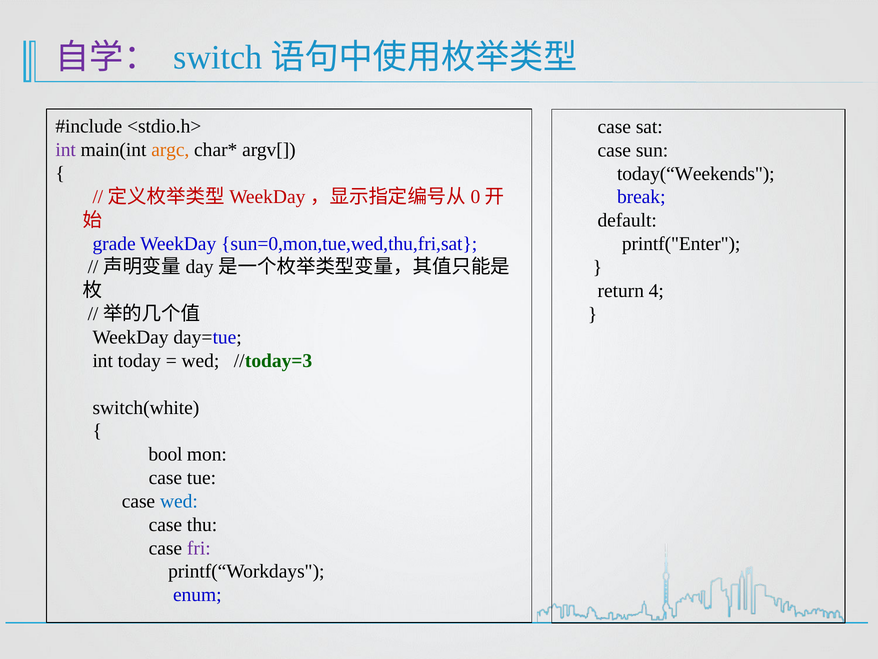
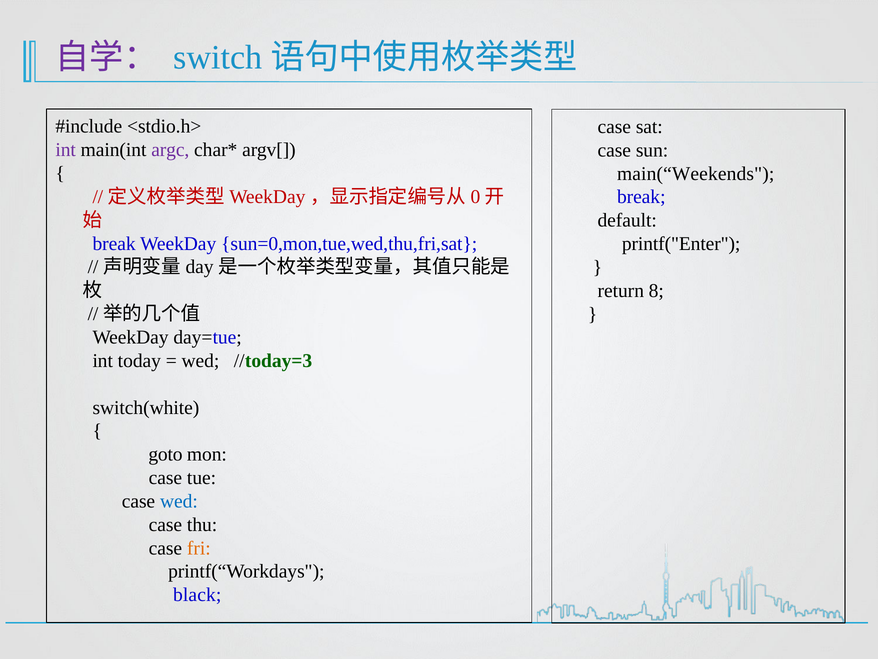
argc colour: orange -> purple
today(“Weekends: today(“Weekends -> main(“Weekends
grade at (114, 243): grade -> break
4: 4 -> 8
bool: bool -> goto
fri colour: purple -> orange
enum: enum -> black
